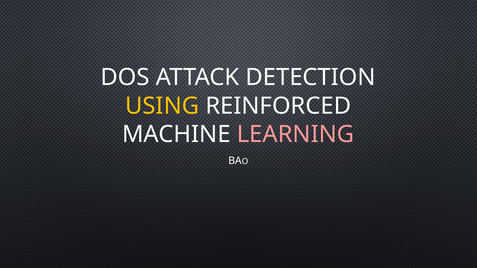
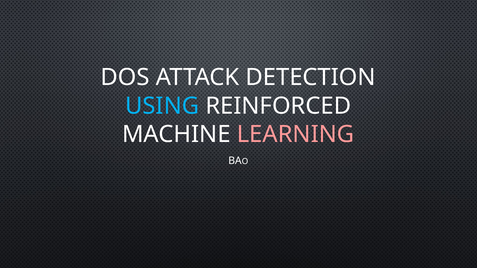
USING colour: yellow -> light blue
